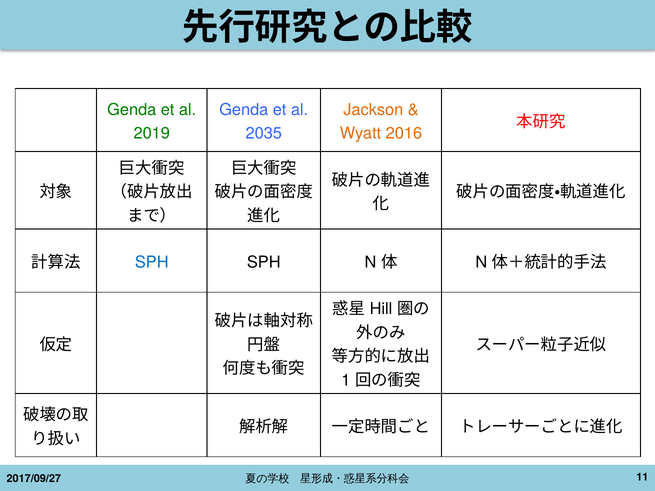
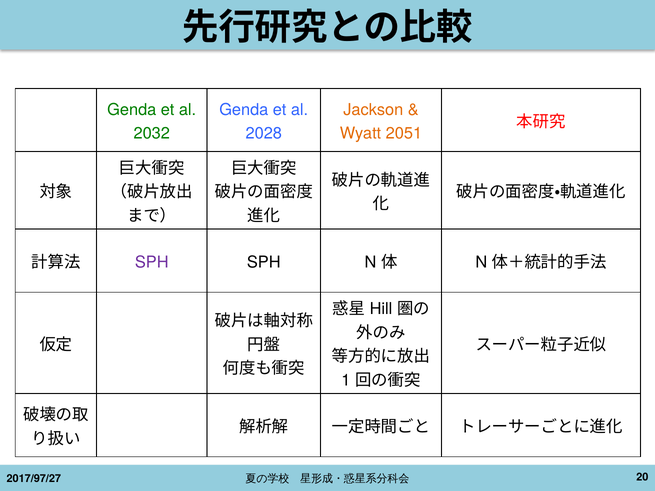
2019: 2019 -> 2032
2035: 2035 -> 2028
2016: 2016 -> 2051
SPH at (152, 262) colour: blue -> purple
11: 11 -> 20
2017/09/27: 2017/09/27 -> 2017/97/27
